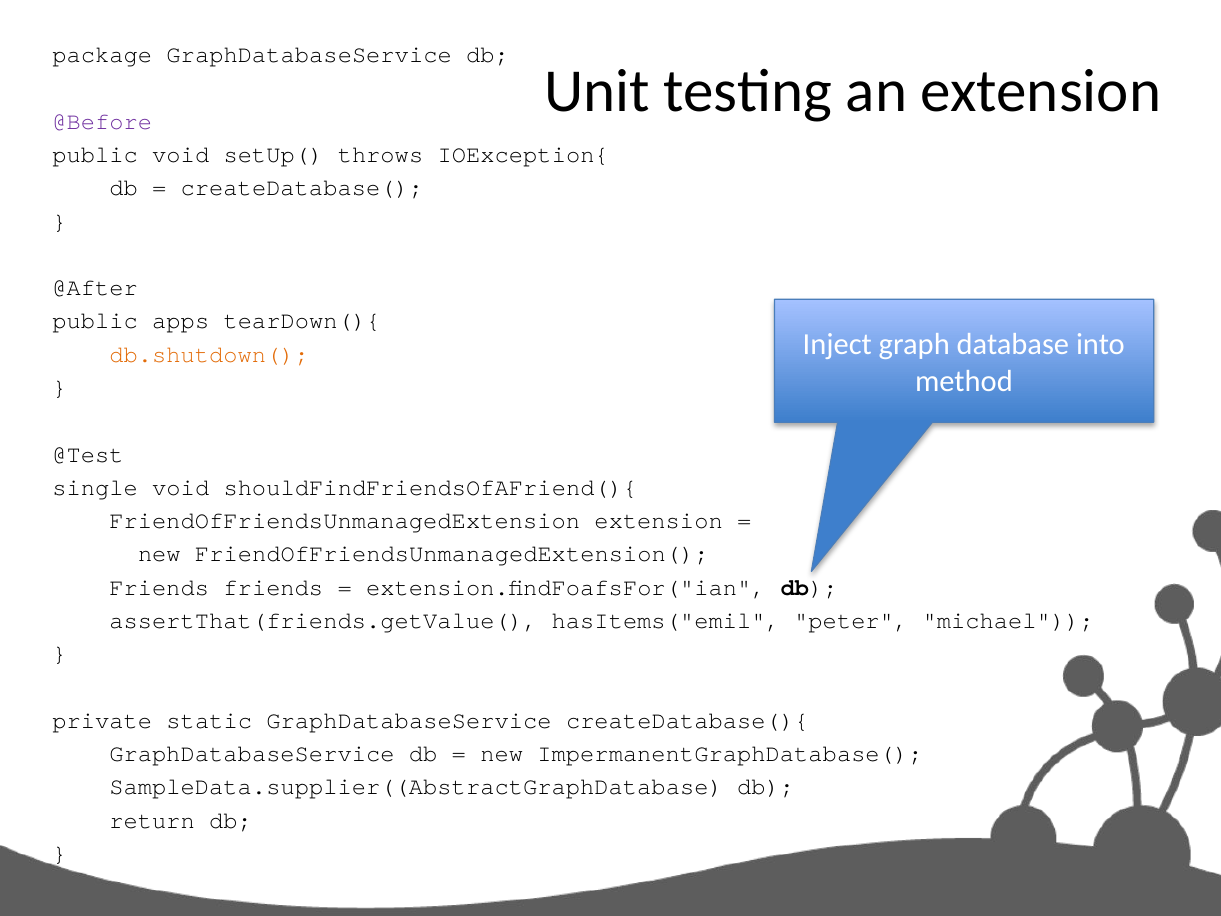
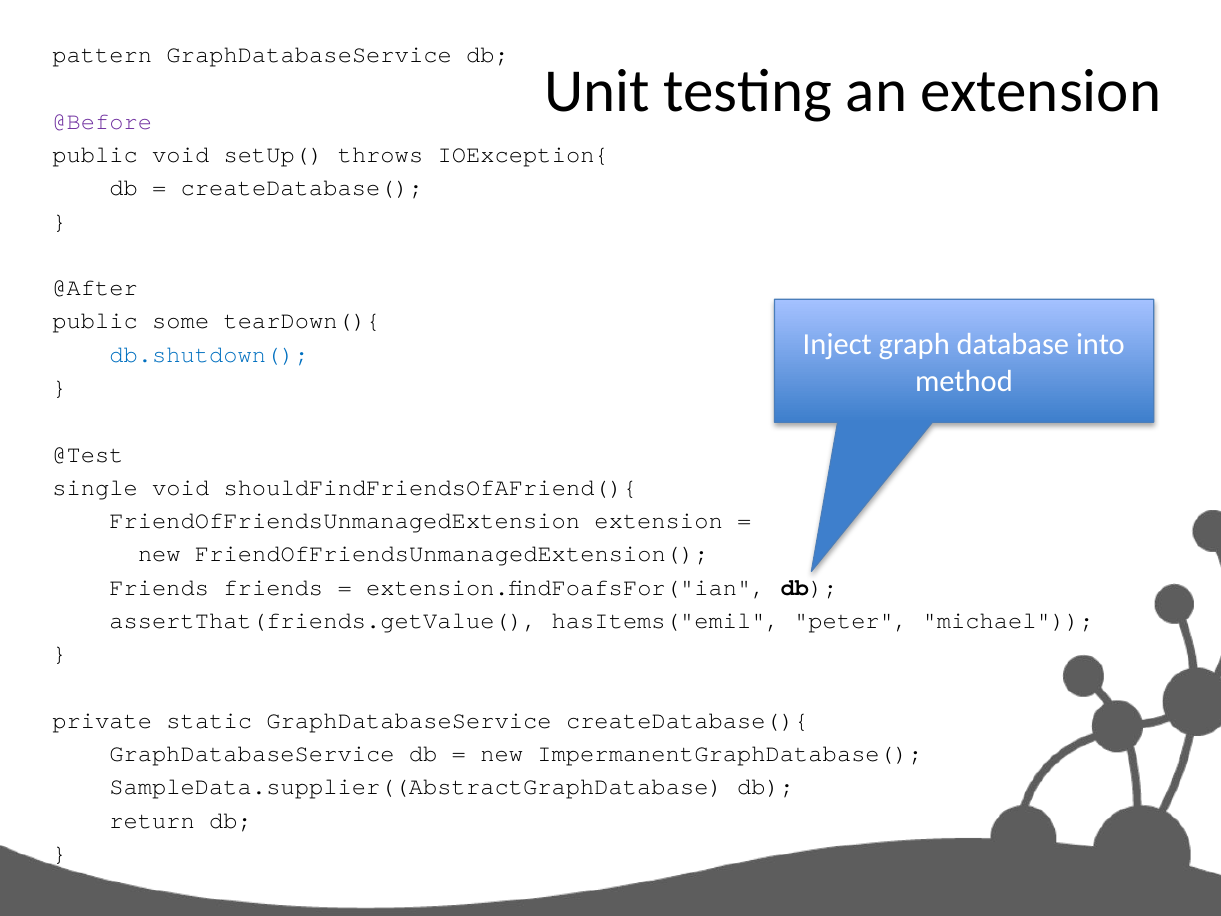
package: package -> pattern
apps: apps -> some
db.shutdown( colour: orange -> blue
